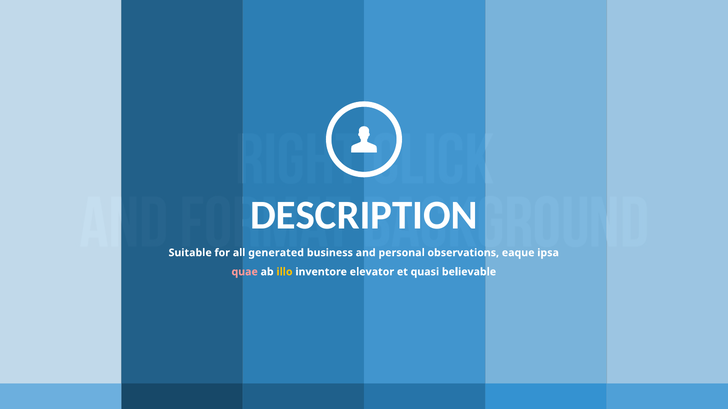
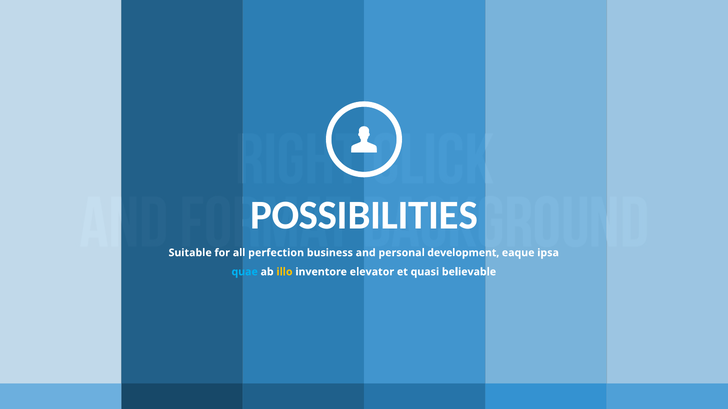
DESCRIPTION: DESCRIPTION -> POSSIBILITIES
generated: generated -> perfection
observations: observations -> development
quae colour: pink -> light blue
